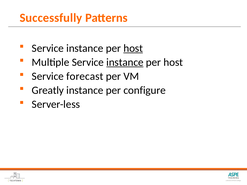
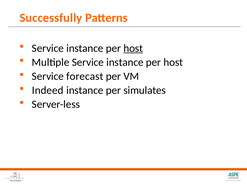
instance at (125, 62) underline: present -> none
Greatly: Greatly -> Indeed
configure: configure -> simulates
